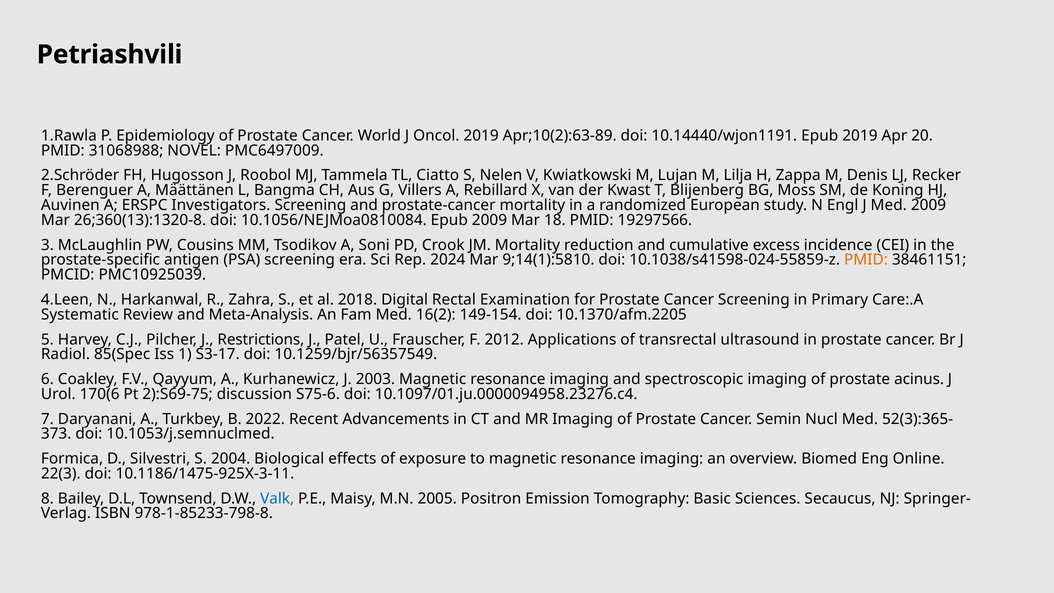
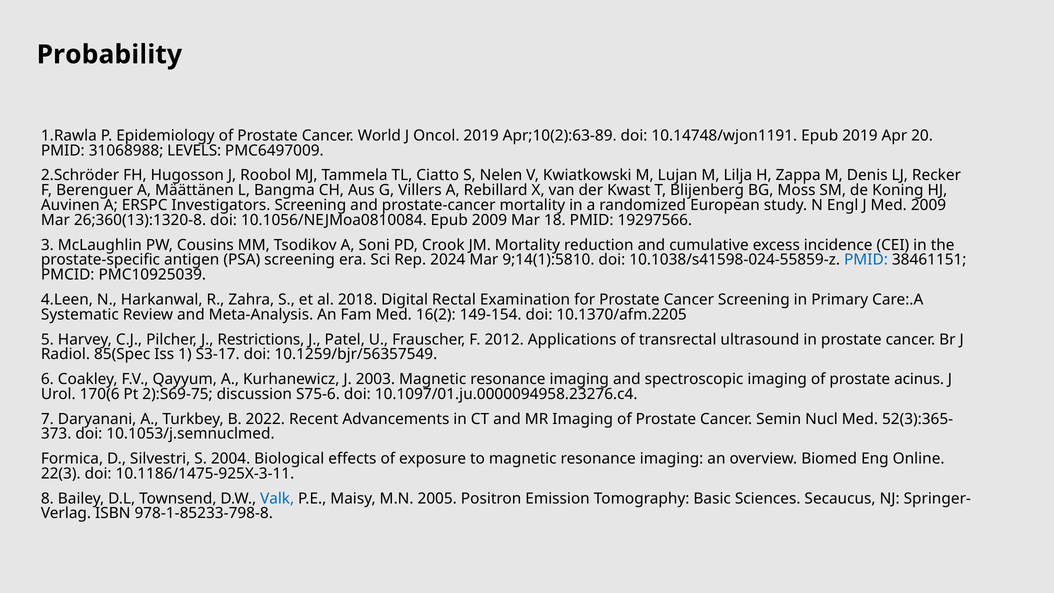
Petriashvili: Petriashvili -> Probability
10.14440/wjon1191: 10.14440/wjon1191 -> 10.14748/wjon1191
NOVEL: NOVEL -> LEVELS
PMID at (866, 260) colour: orange -> blue
